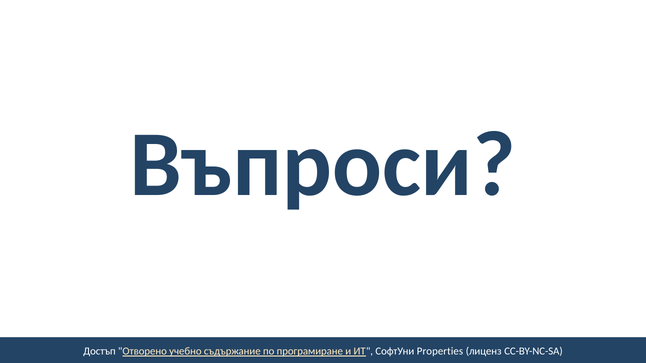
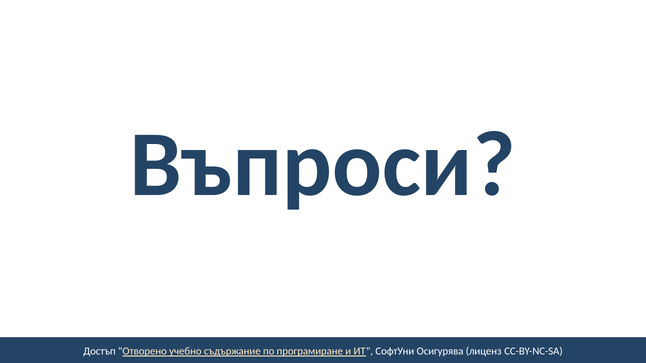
Properties: Properties -> Осигурява
